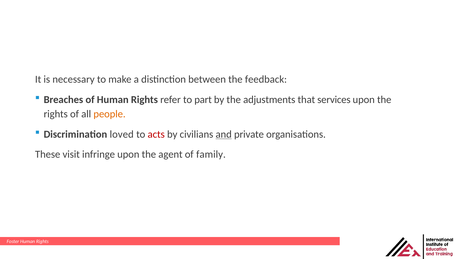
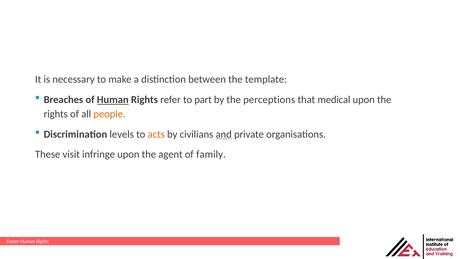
feedback: feedback -> template
Human at (113, 100) underline: none -> present
adjustments: adjustments -> perceptions
services: services -> medical
loved: loved -> levels
acts colour: red -> orange
